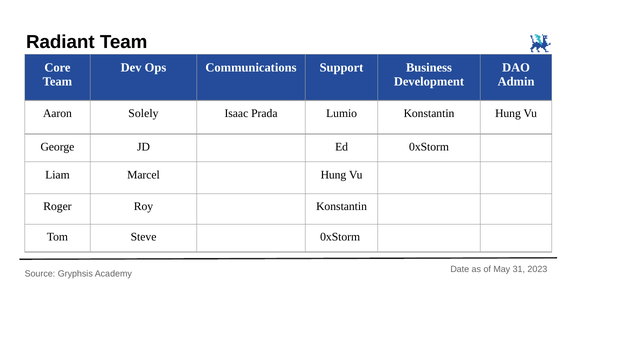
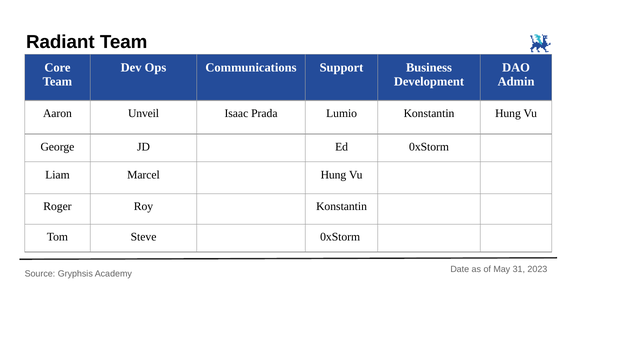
Solely: Solely -> Unveil
